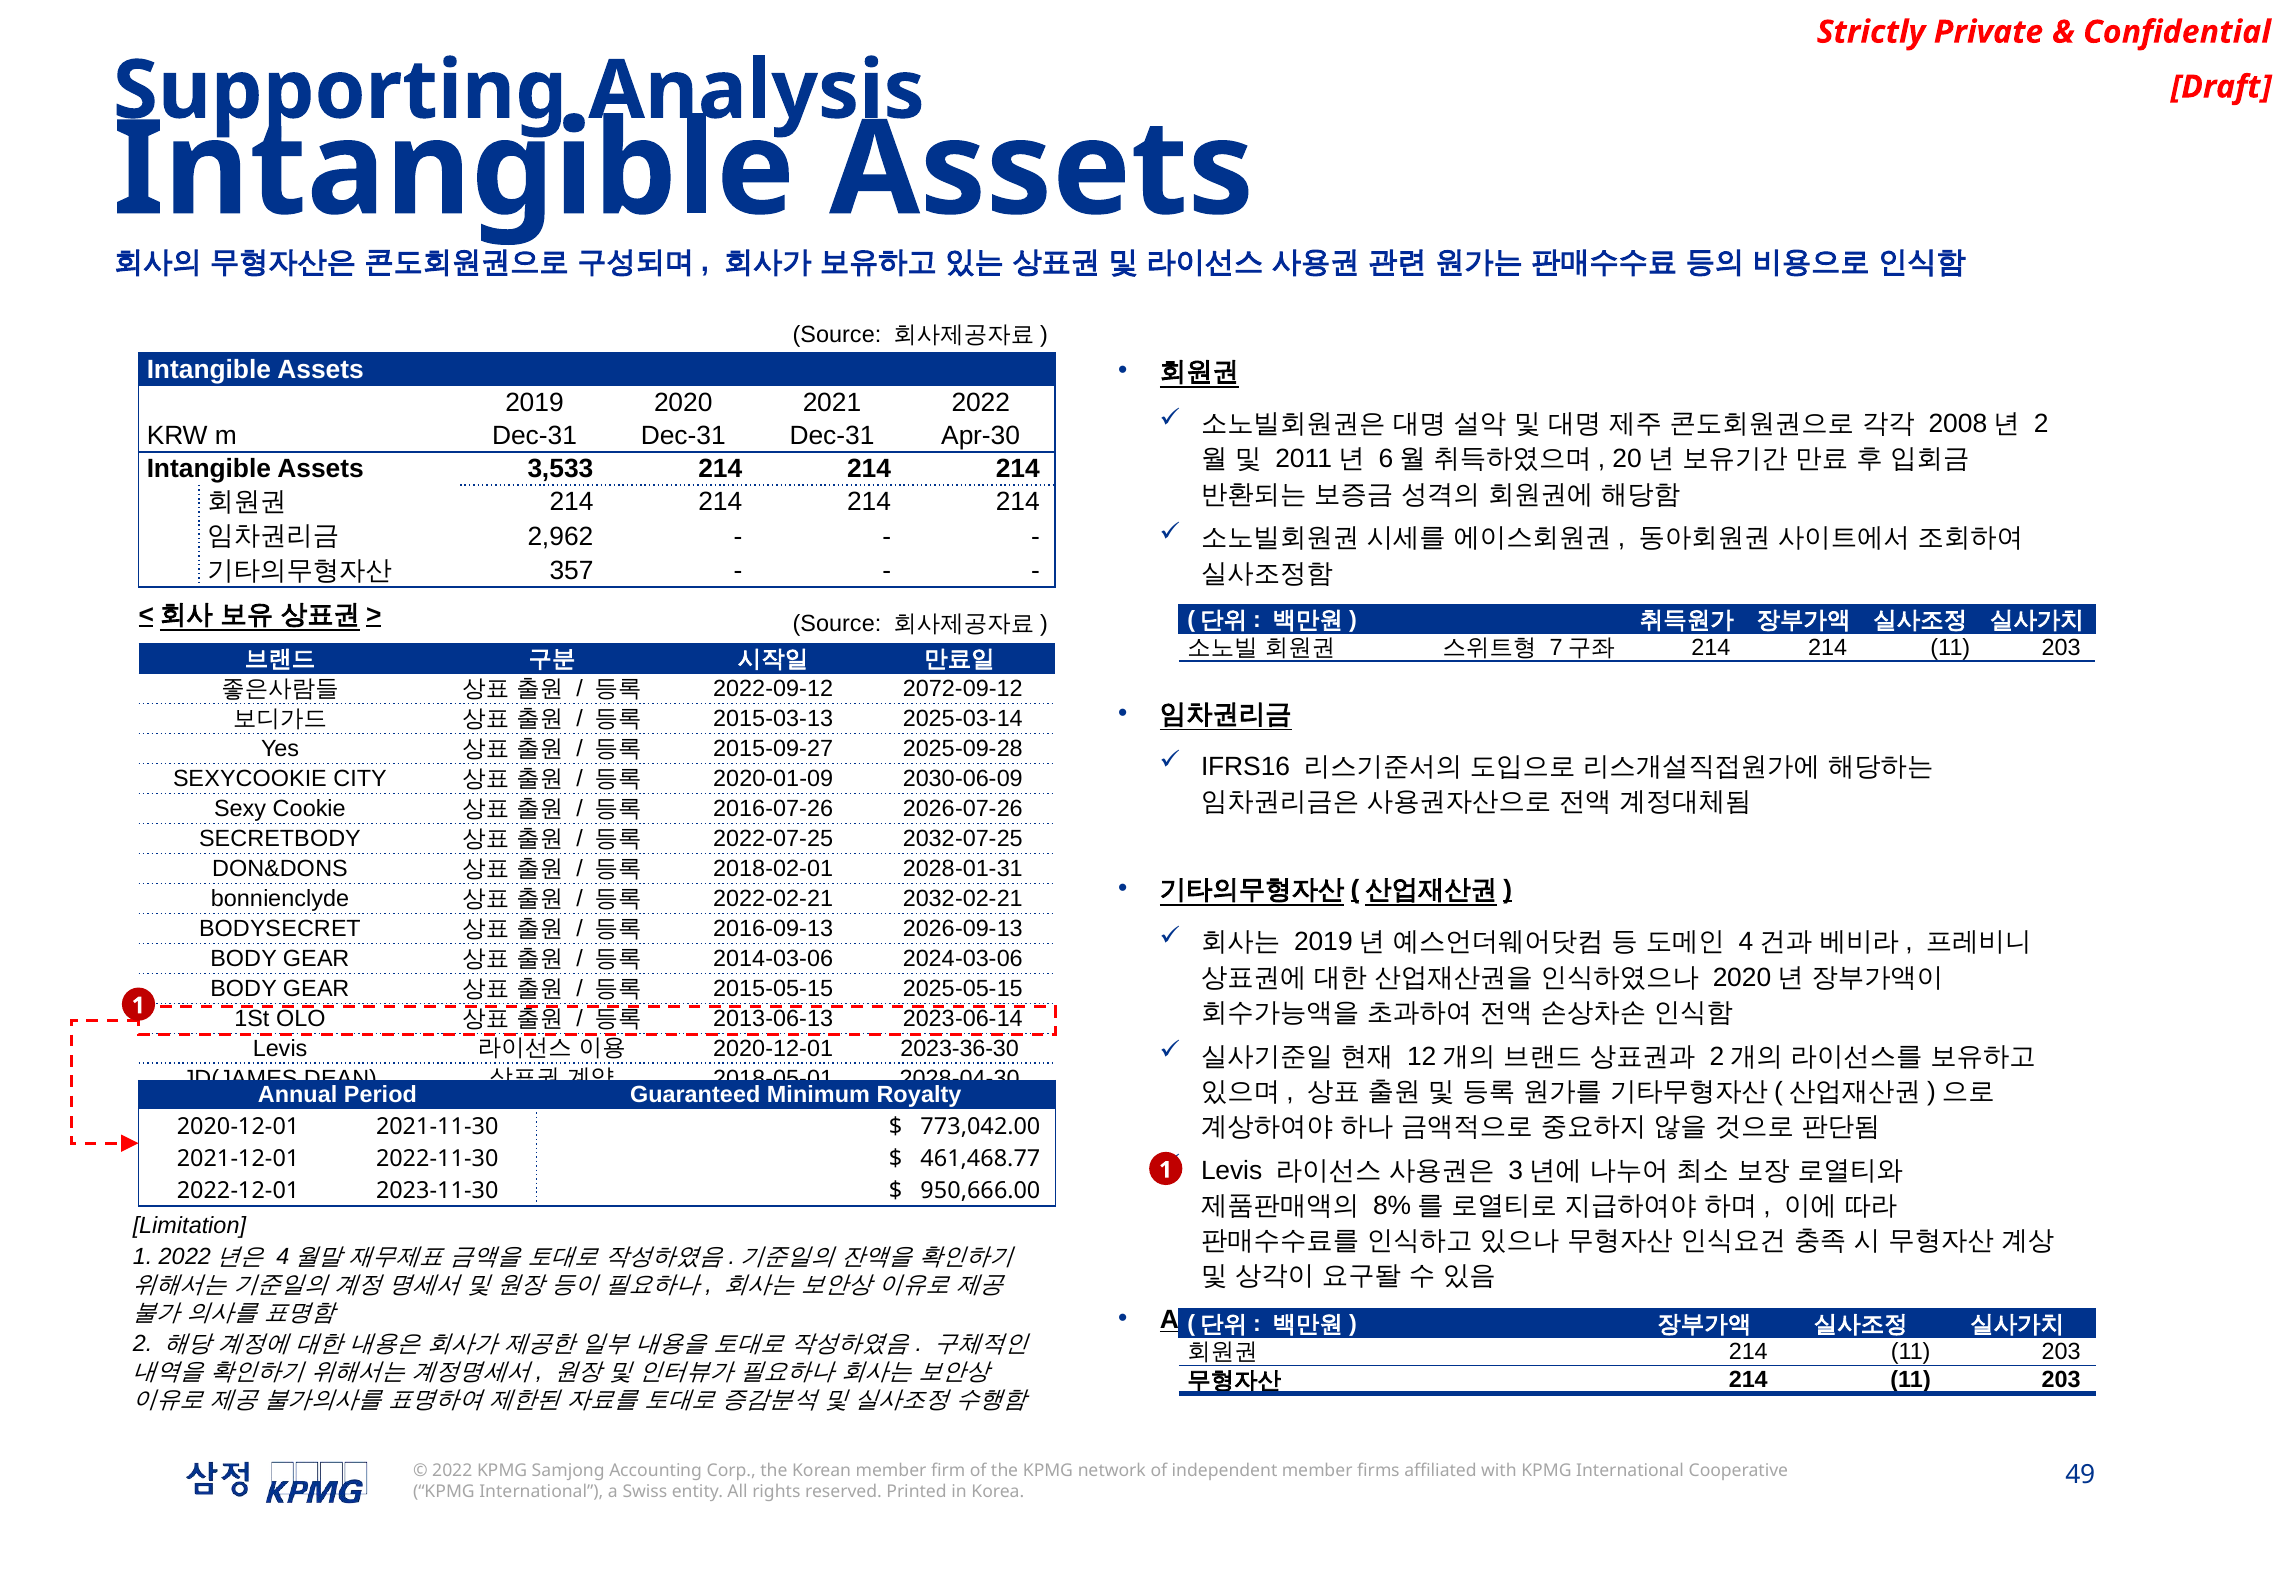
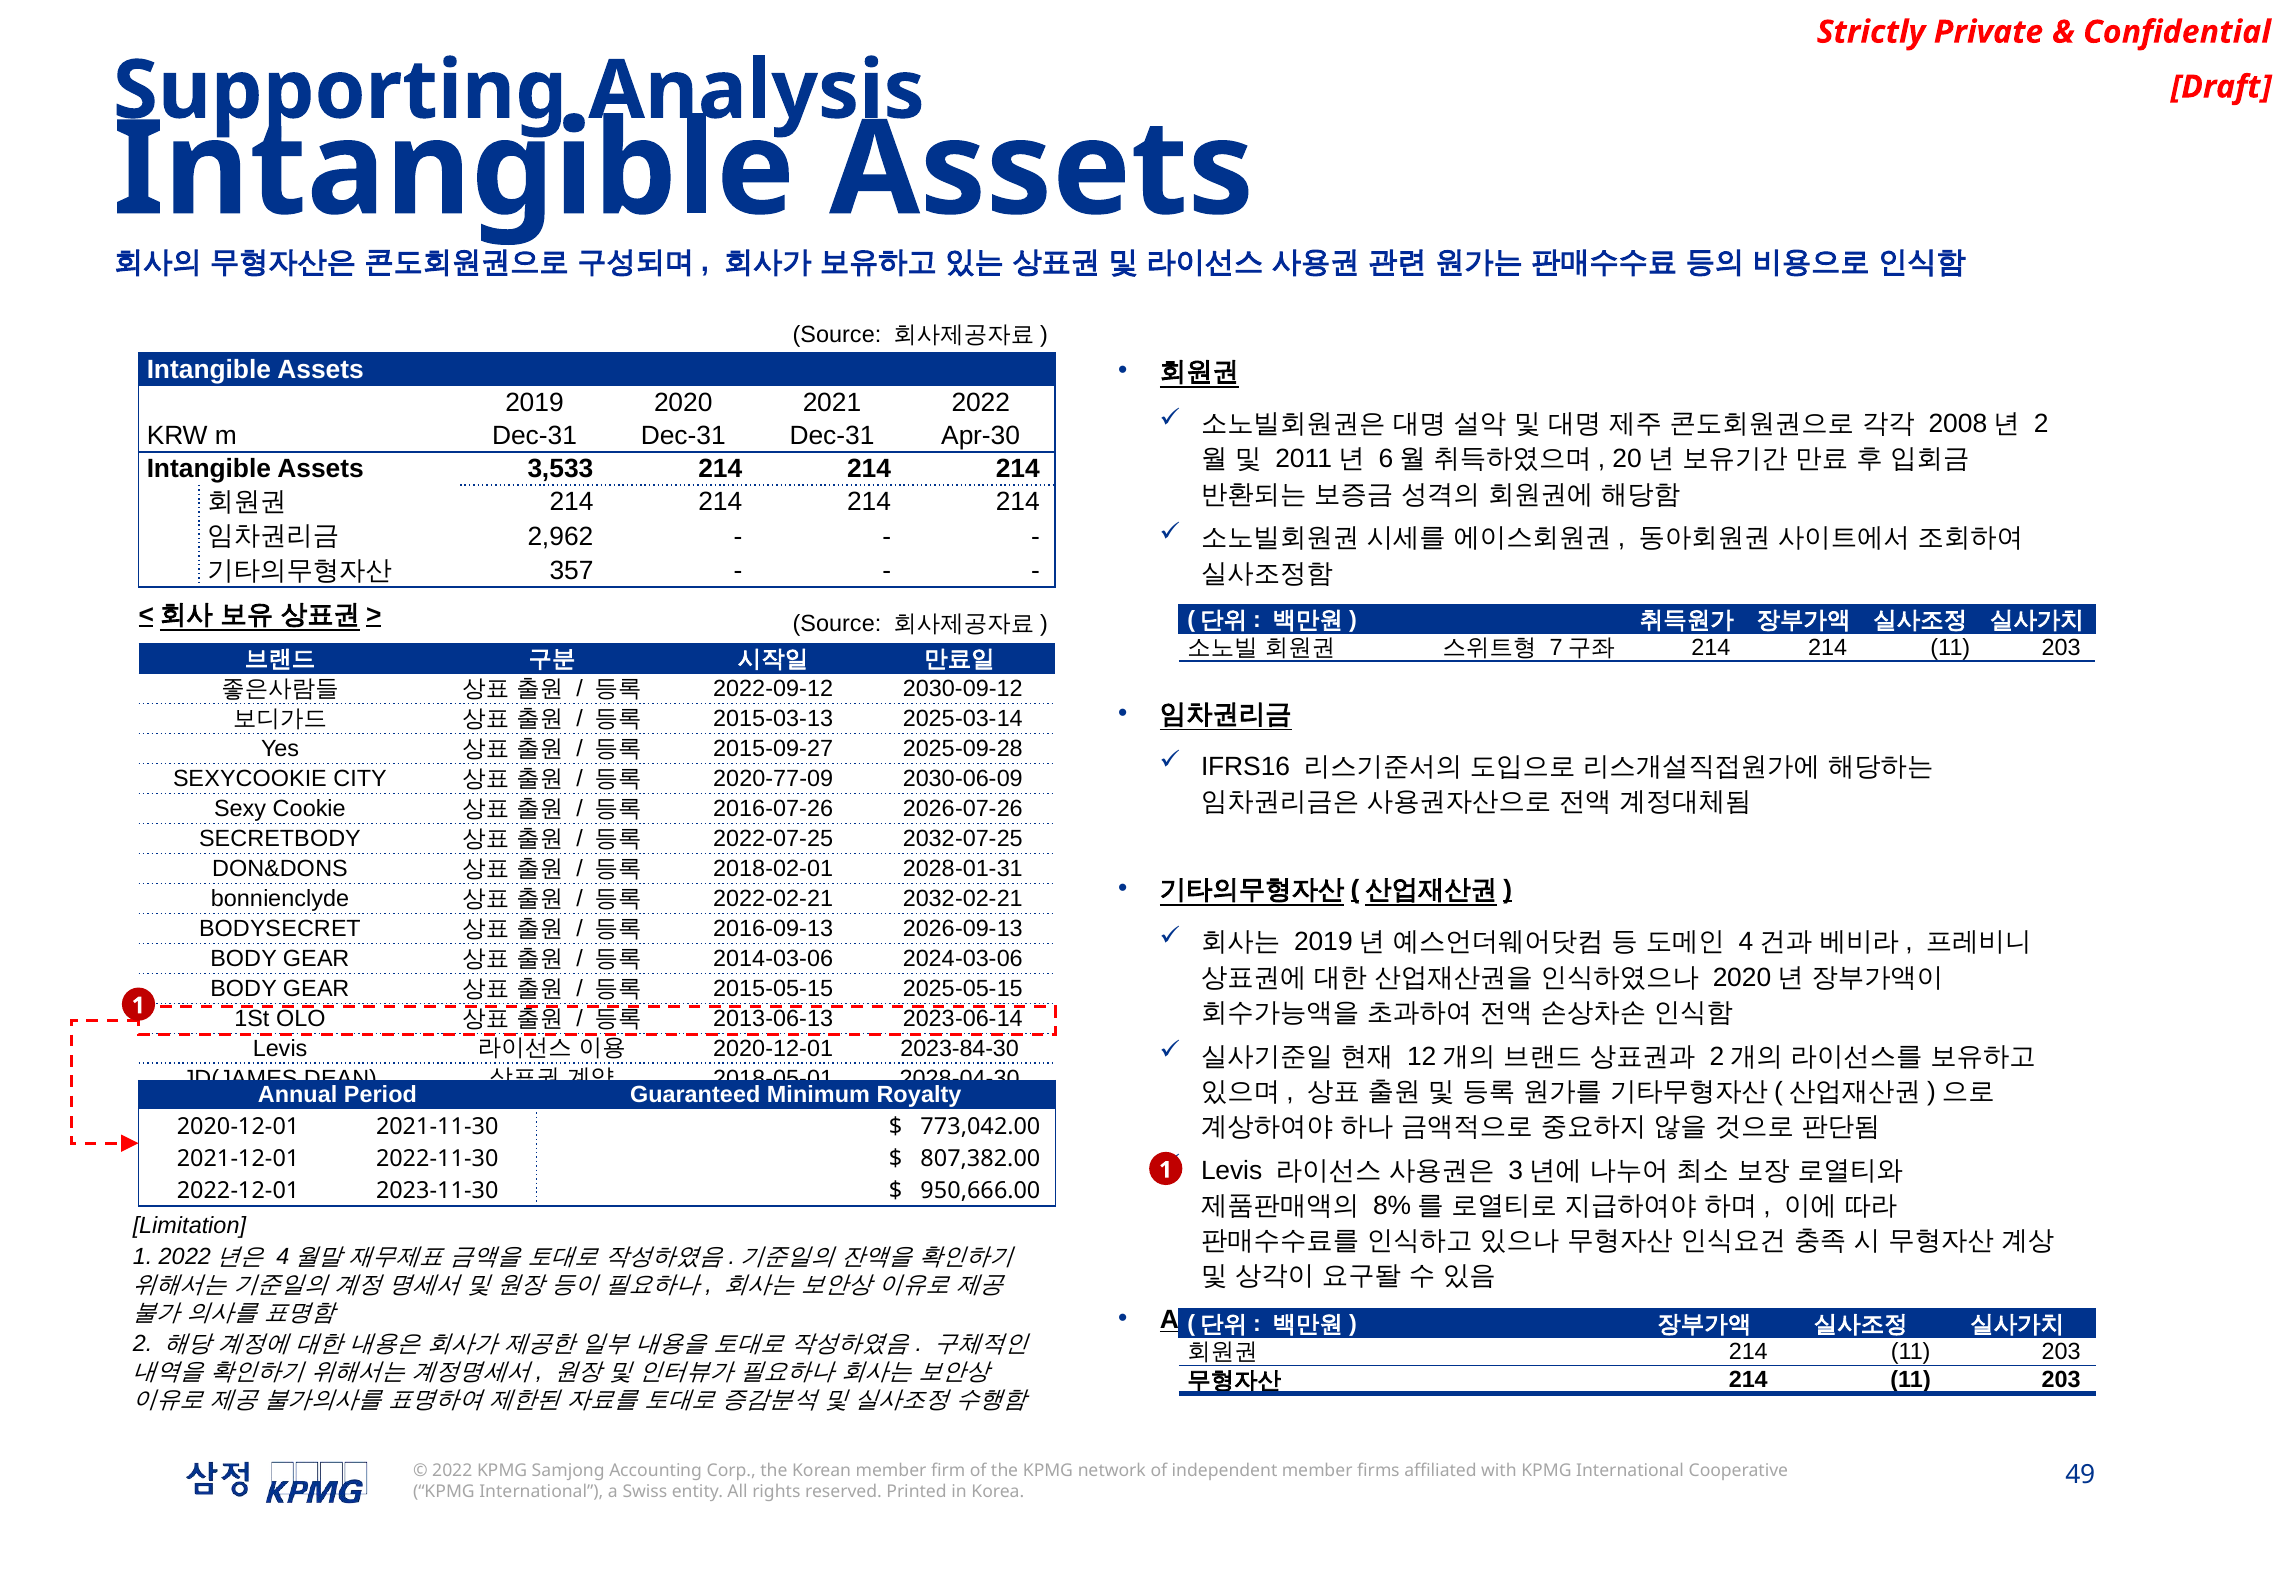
2072-09-12: 2072-09-12 -> 2030-09-12
2020-01-09: 2020-01-09 -> 2020-77-09
2023-36-30: 2023-36-30 -> 2023-84-30
461,468.77: 461,468.77 -> 807,382.00
